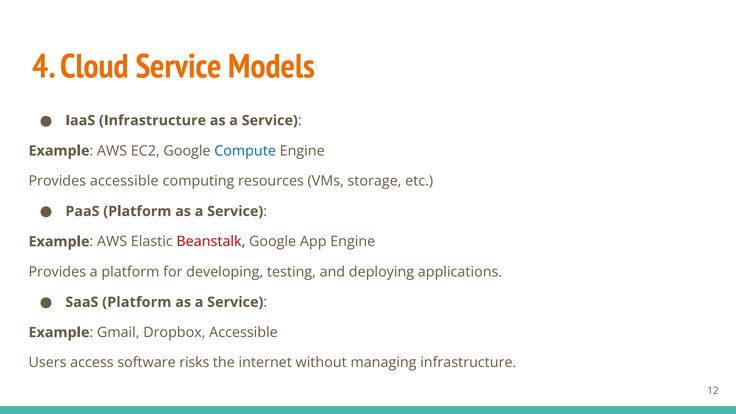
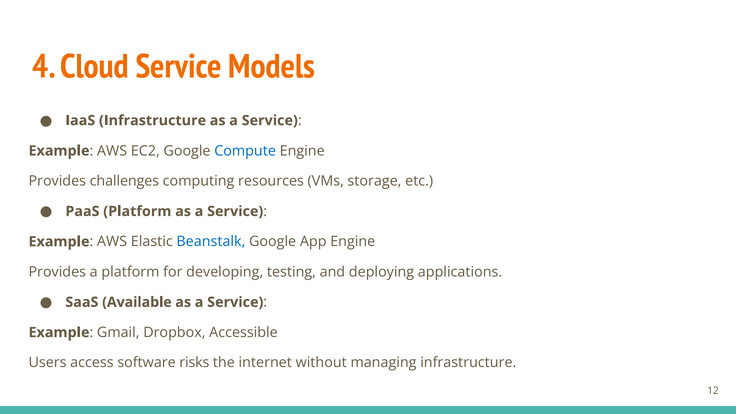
Provides accessible: accessible -> challenges
Beanstalk colour: red -> blue
SaaS Platform: Platform -> Available
